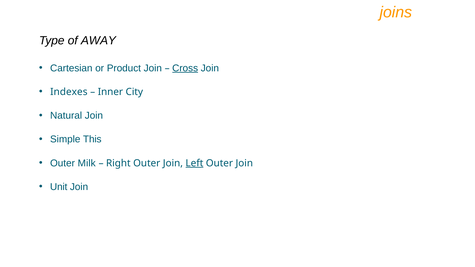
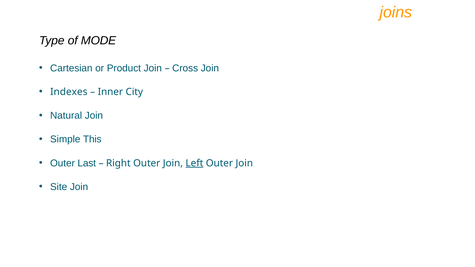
AWAY: AWAY -> MODE
Cross underline: present -> none
Milk: Milk -> Last
Unit: Unit -> Site
